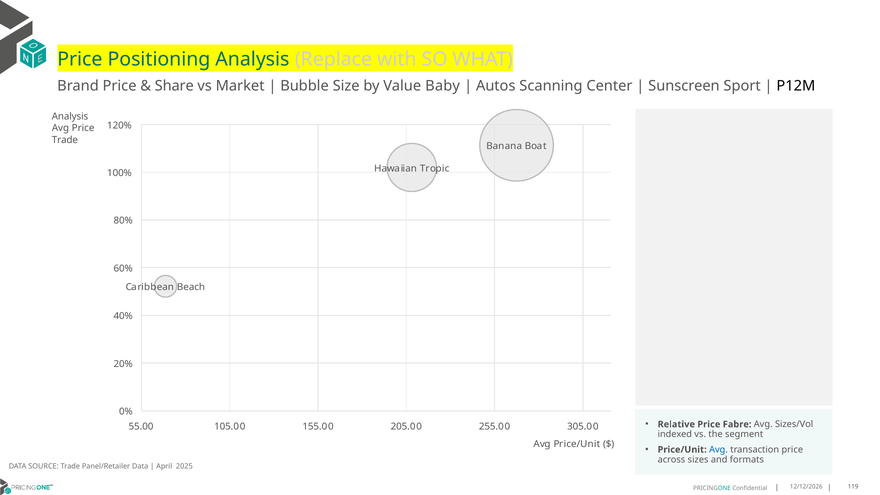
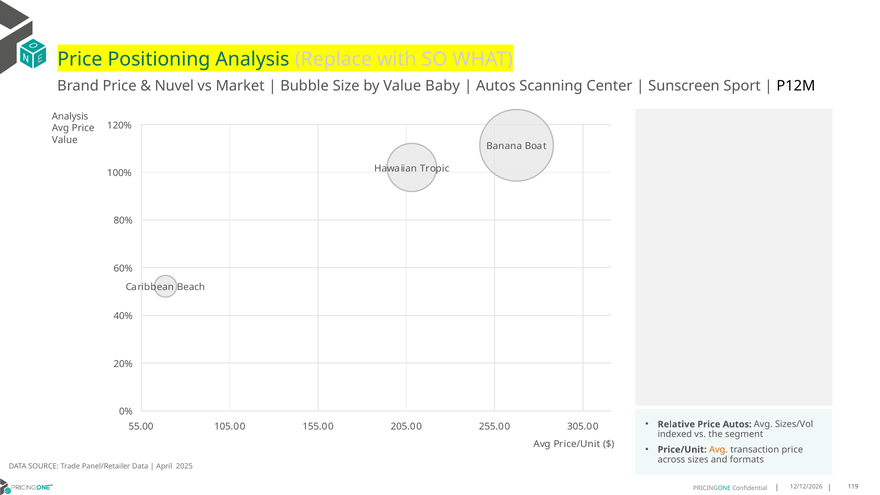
Share: Share -> Nuvel
Trade at (65, 140): Trade -> Value
Price Fabre: Fabre -> Autos
Avg at (718, 450) colour: blue -> orange
